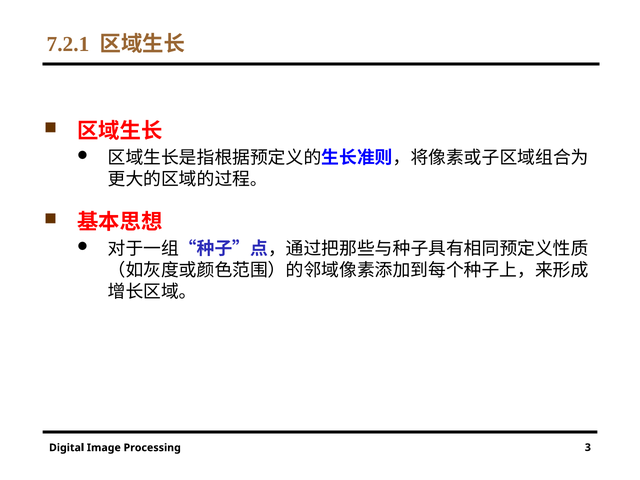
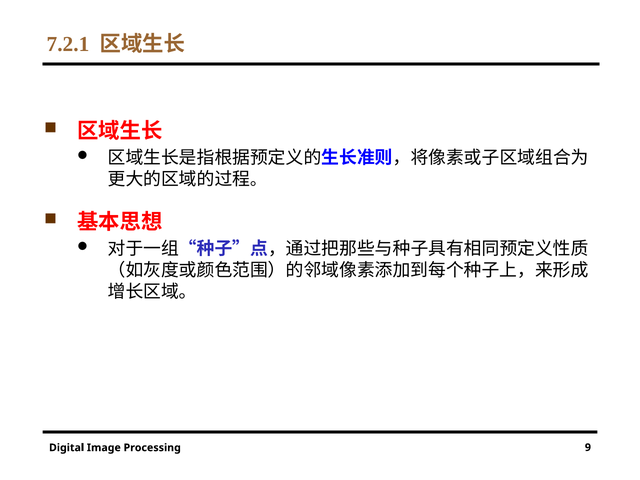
3: 3 -> 9
